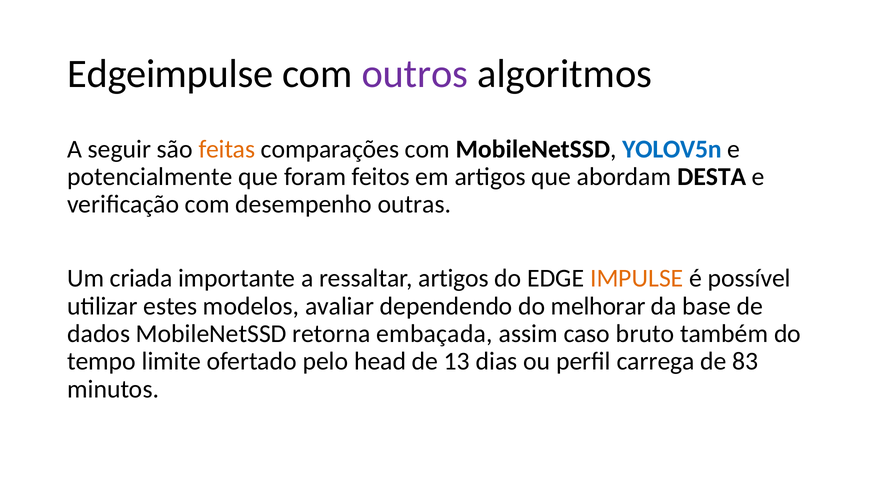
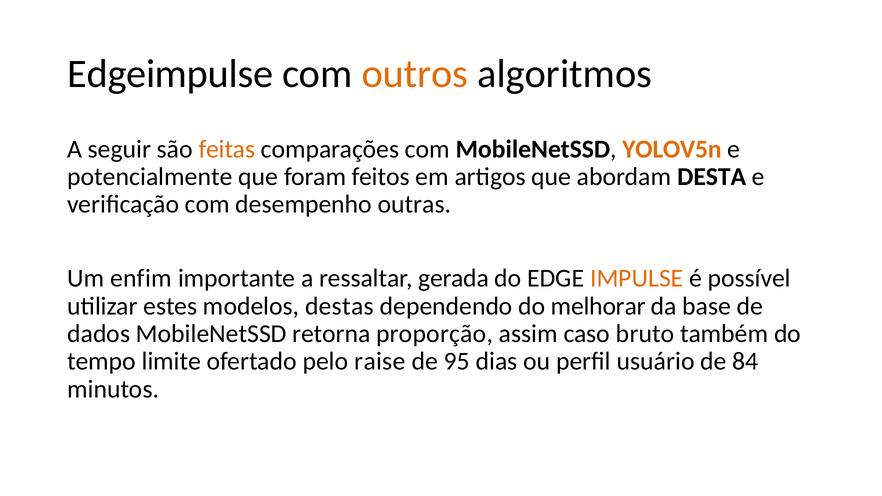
outros colour: purple -> orange
YOLOV5n colour: blue -> orange
criada: criada -> enfim
ressaltar artigos: artigos -> gerada
avaliar: avaliar -> destas
embaçada: embaçada -> proporção
head: head -> raise
13: 13 -> 95
carrega: carrega -> usuário
83: 83 -> 84
